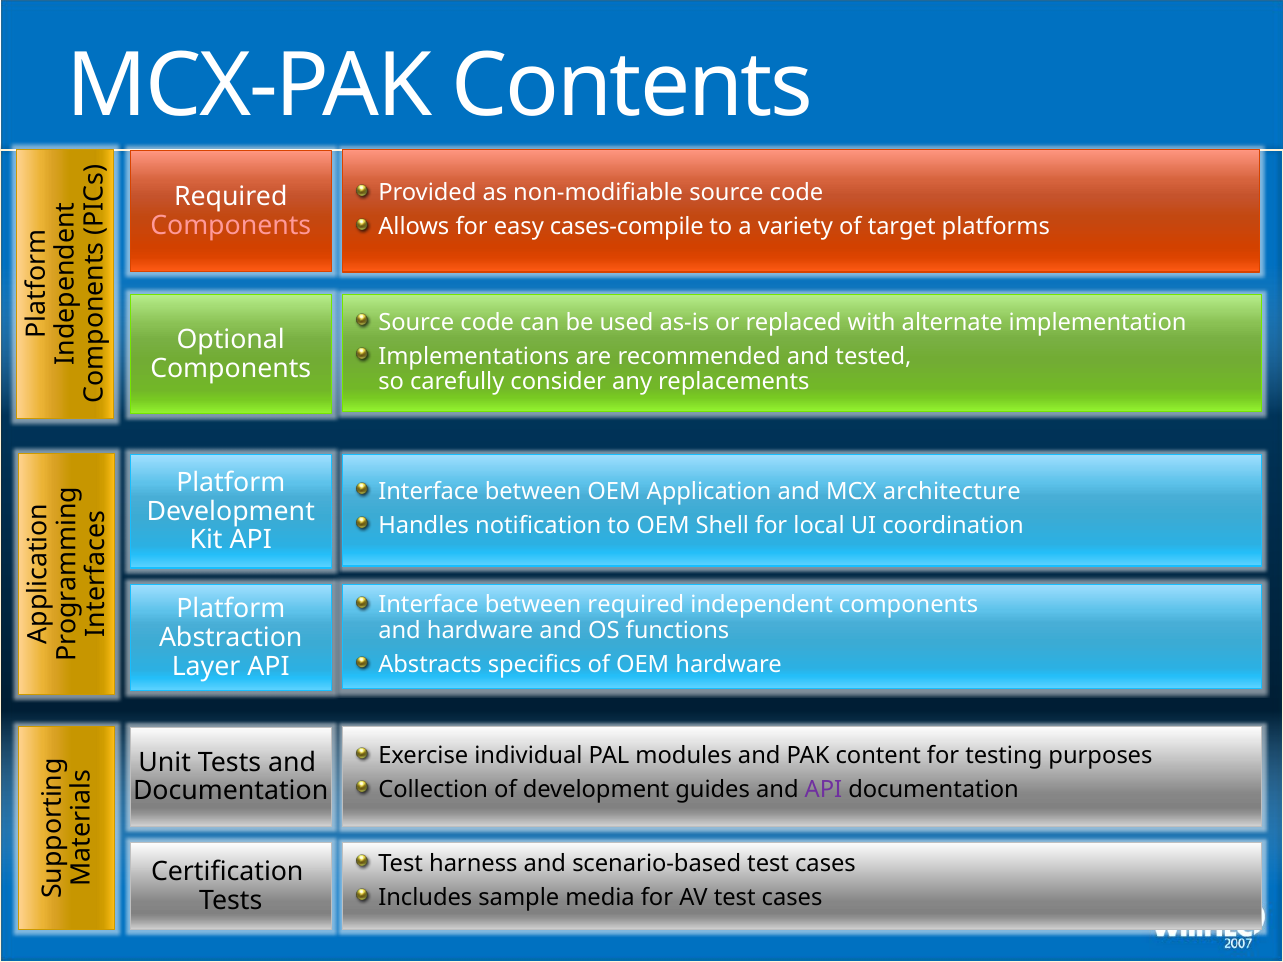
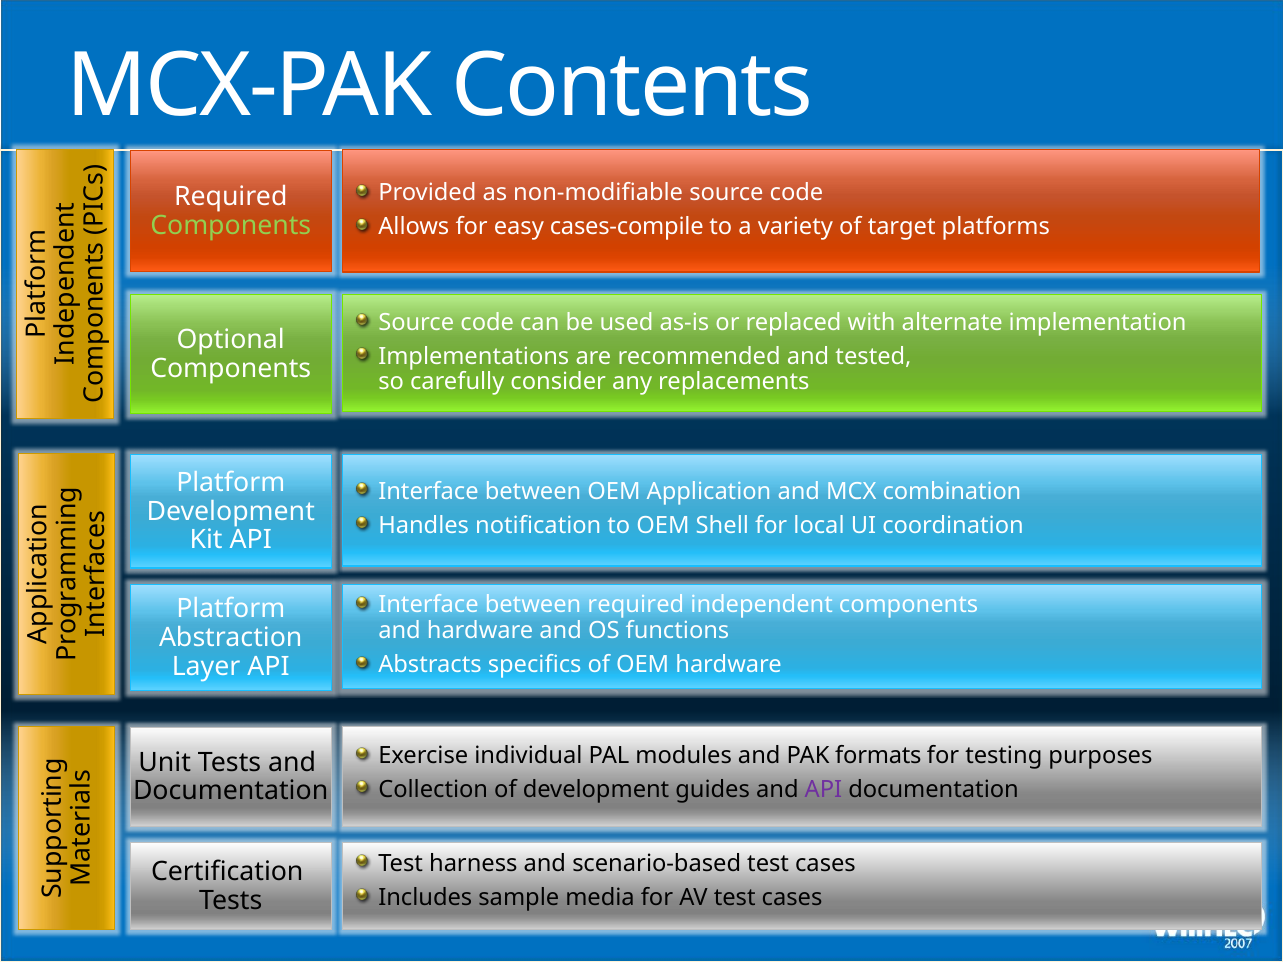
Components at (231, 225) colour: pink -> light green
architecture: architecture -> combination
content: content -> formats
